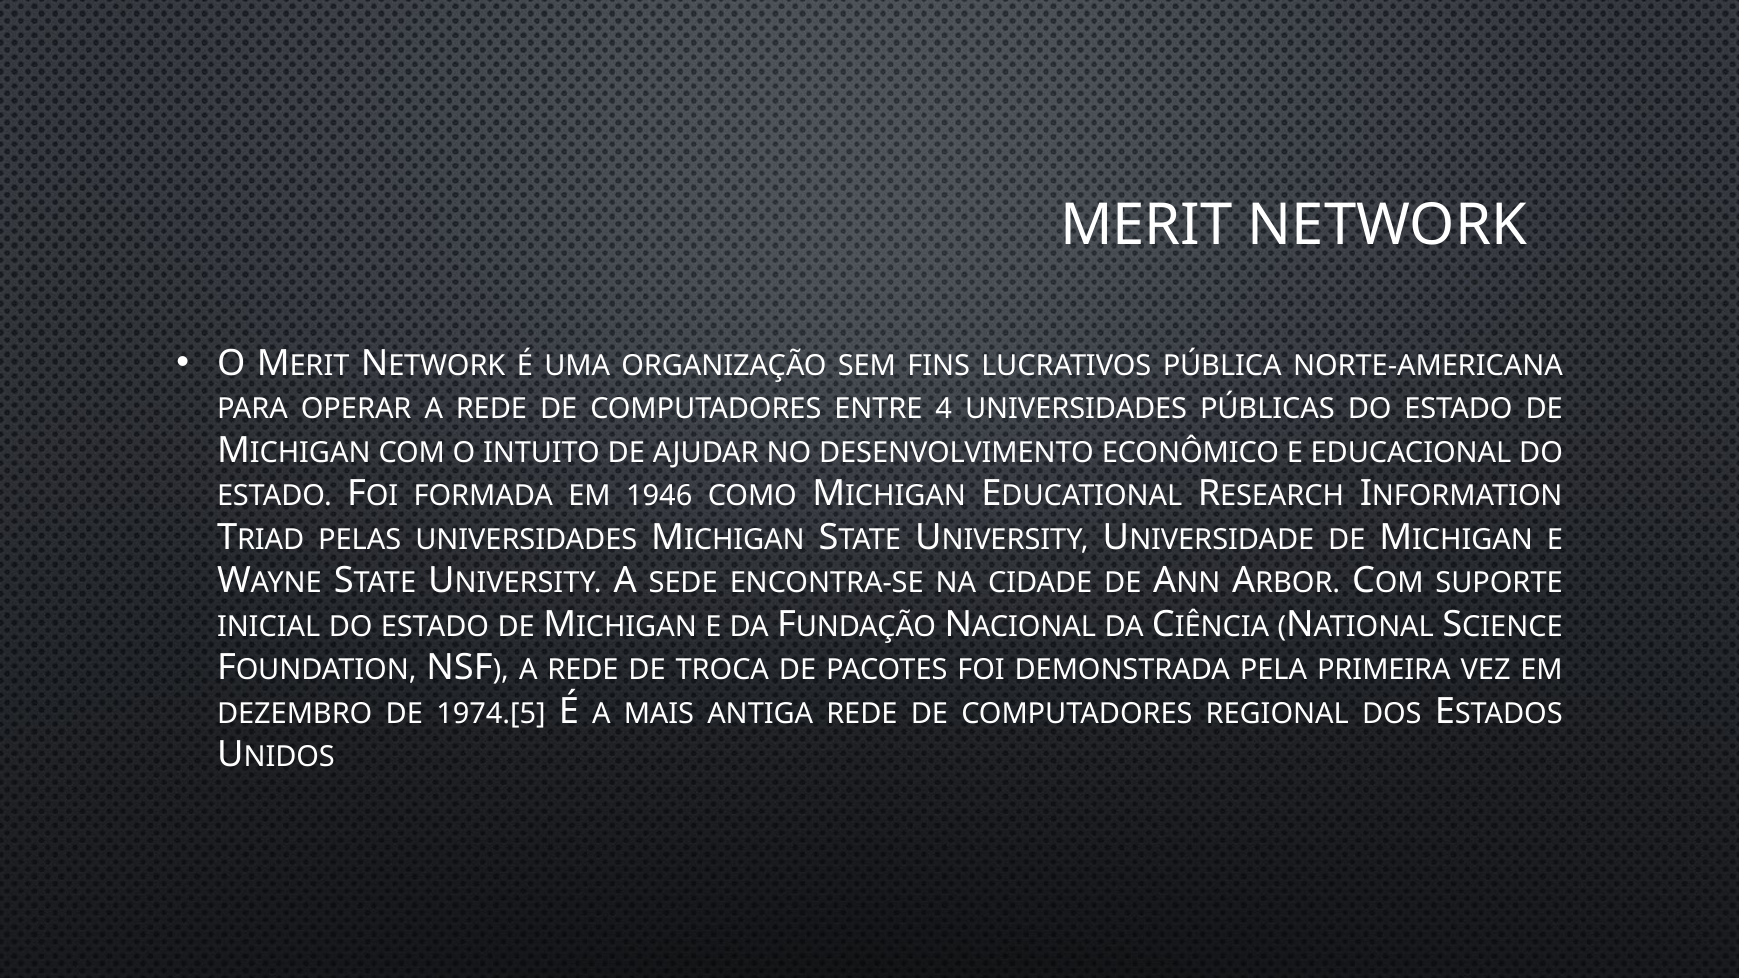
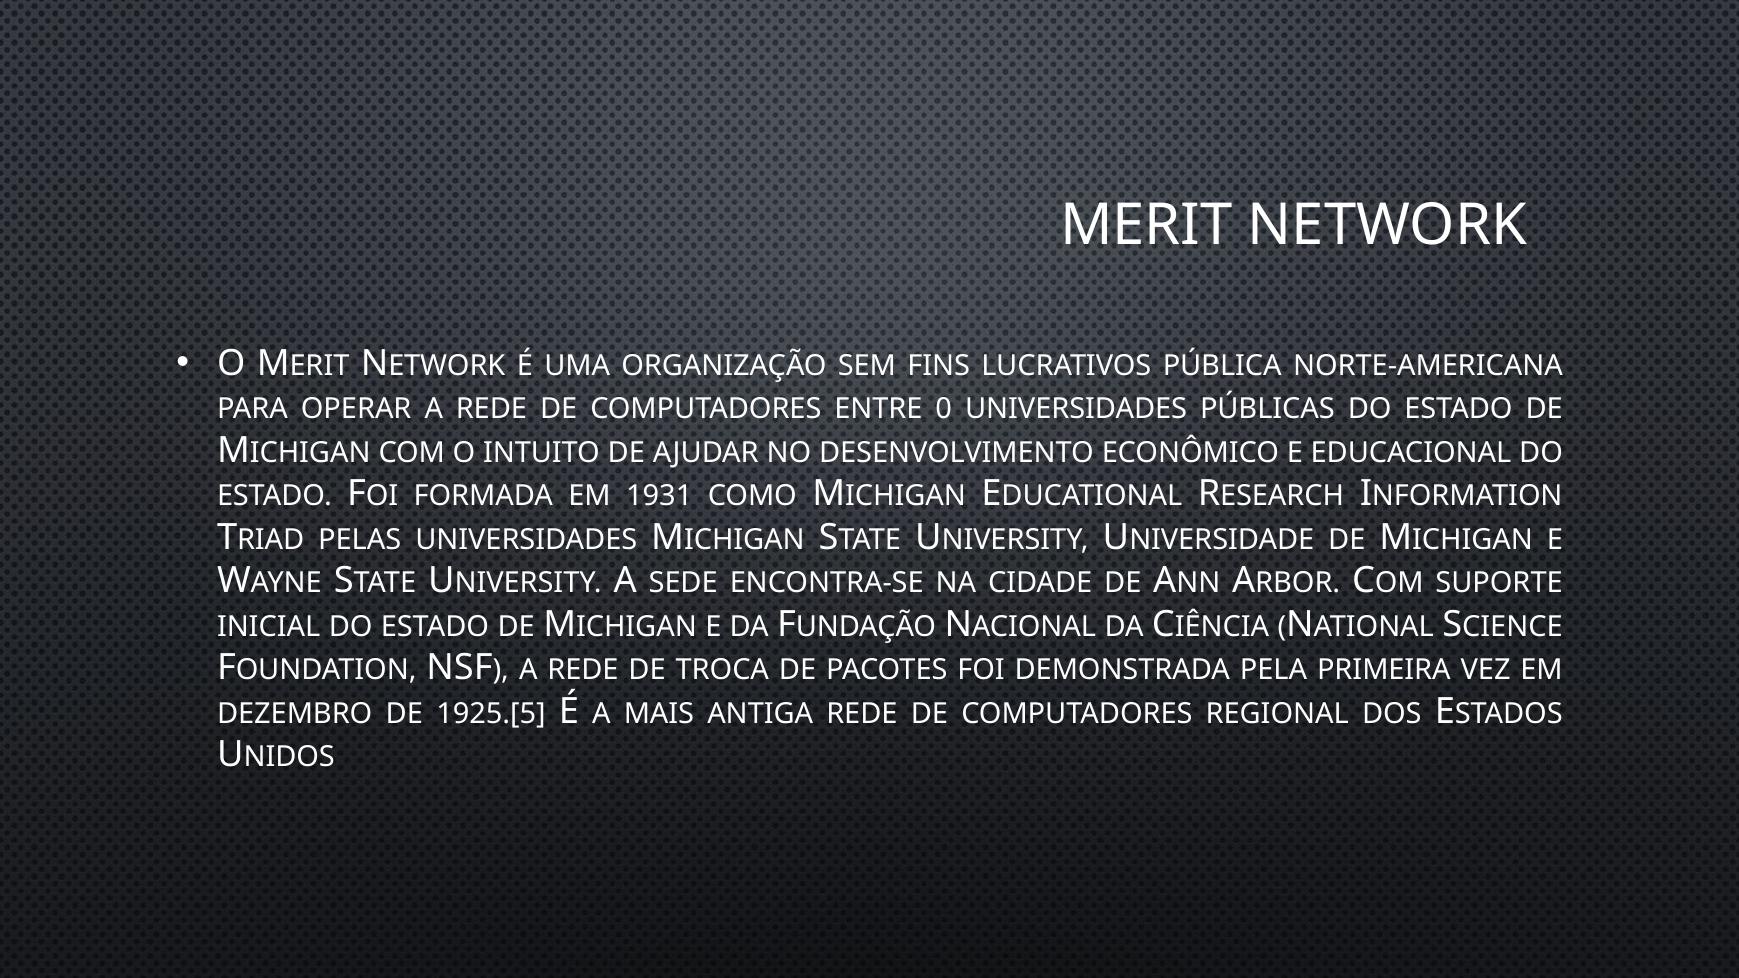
4: 4 -> 0
1946: 1946 -> 1931
1974.[5: 1974.[5 -> 1925.[5
